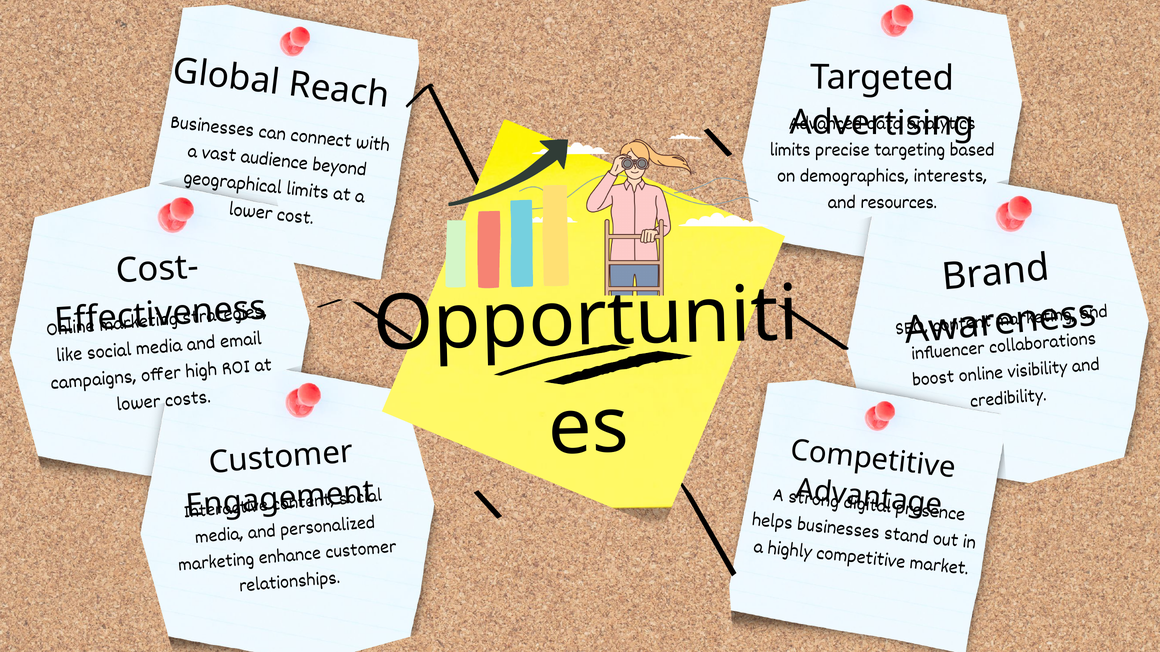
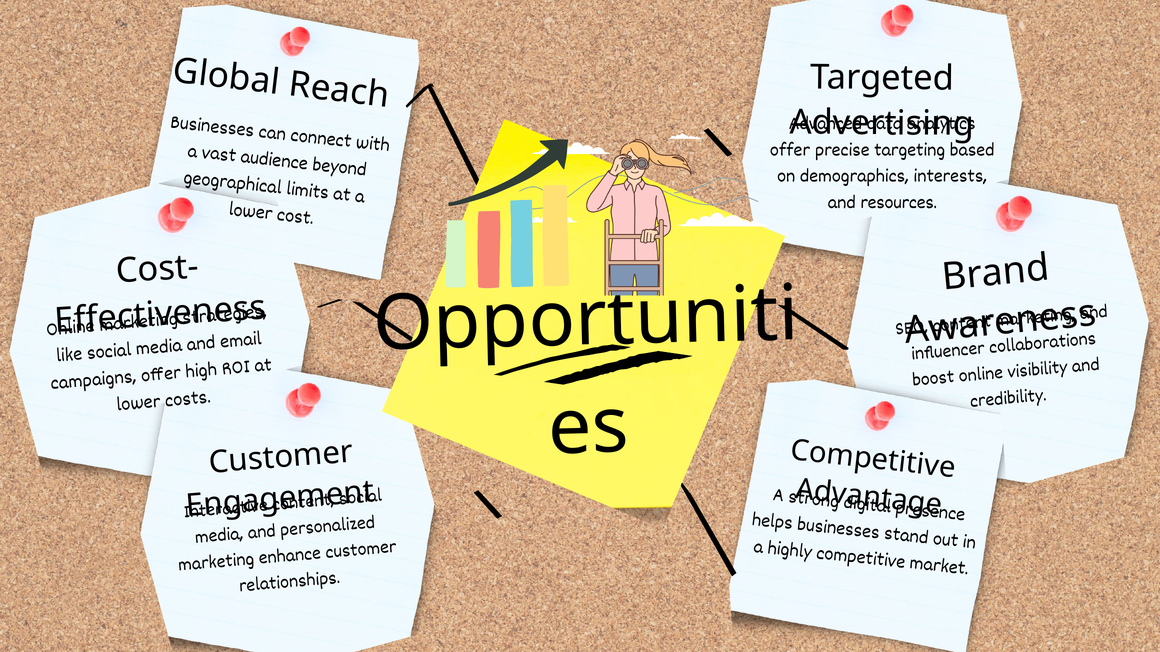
limits at (790, 149): limits -> offer
